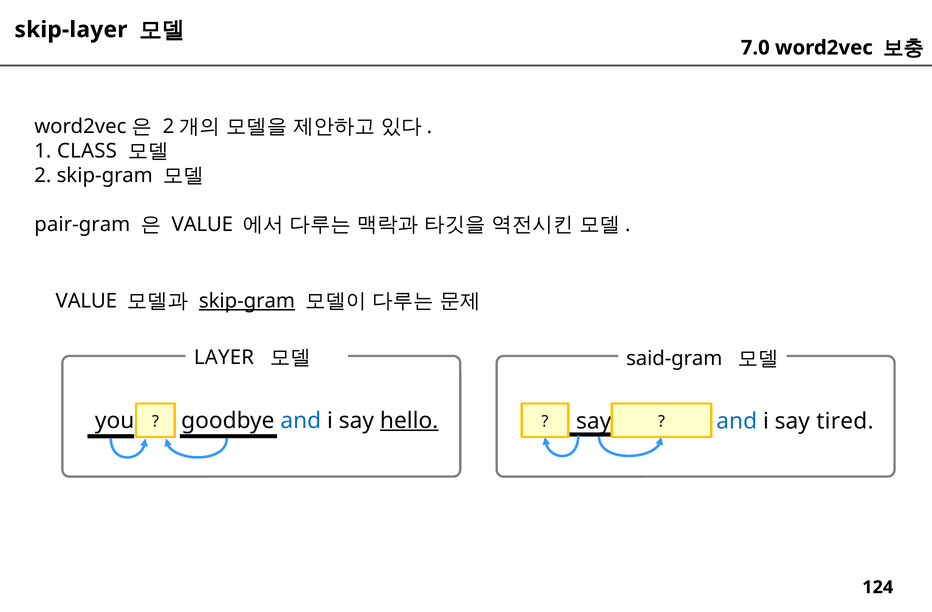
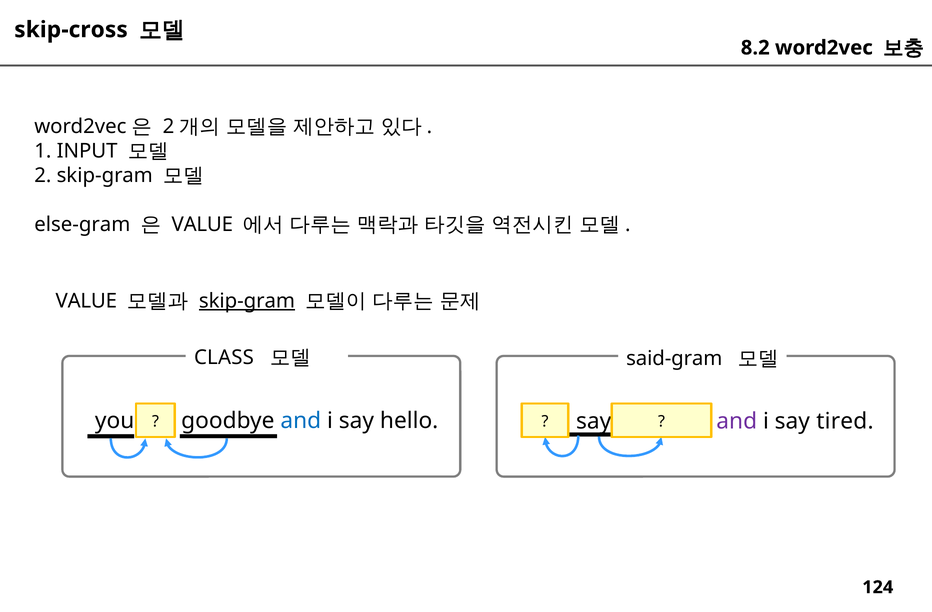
skip-layer: skip-layer -> skip-cross
7.0: 7.0 -> 8.2
CLASS: CLASS -> INPUT
pair-gram: pair-gram -> else-gram
LAYER: LAYER -> CLASS
hello underline: present -> none
and at (737, 421) colour: blue -> purple
